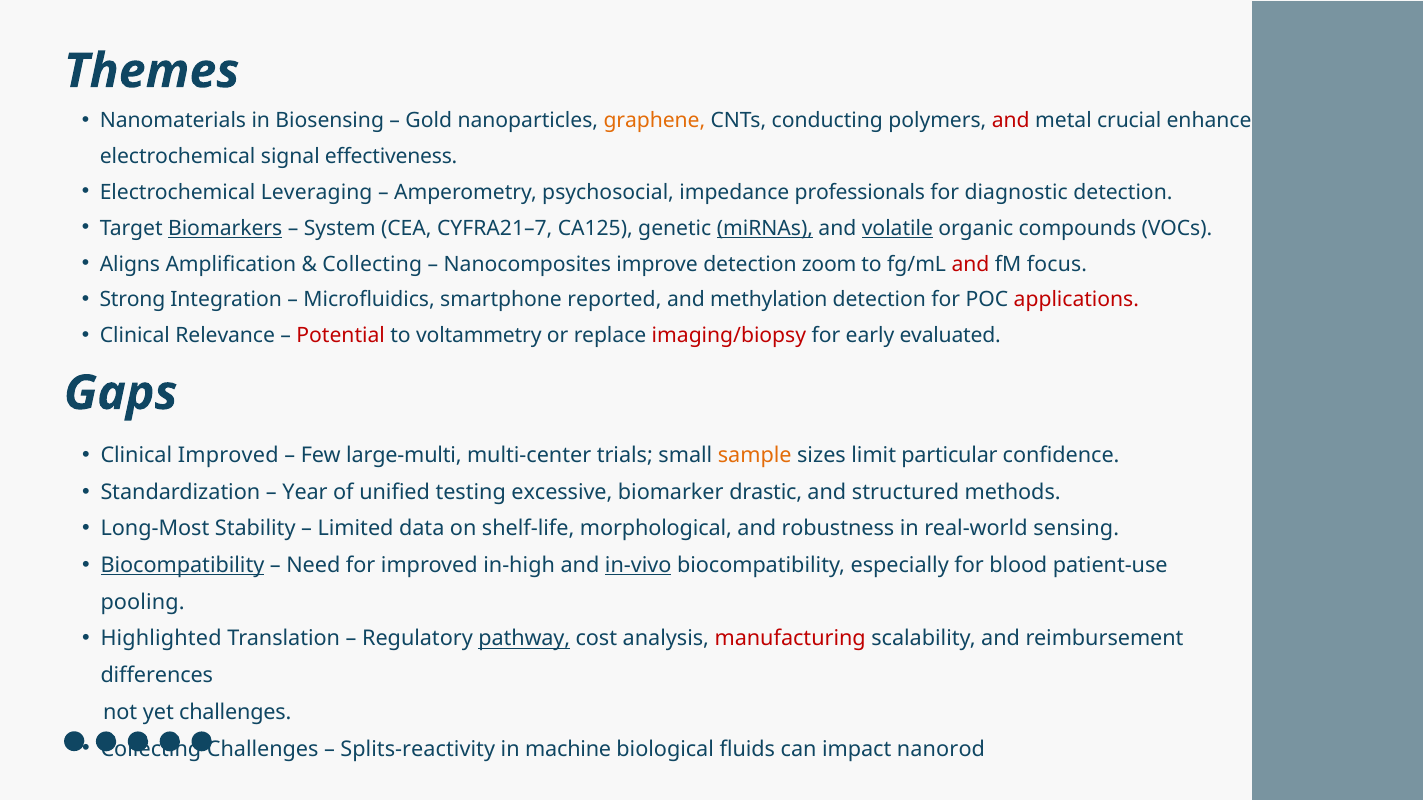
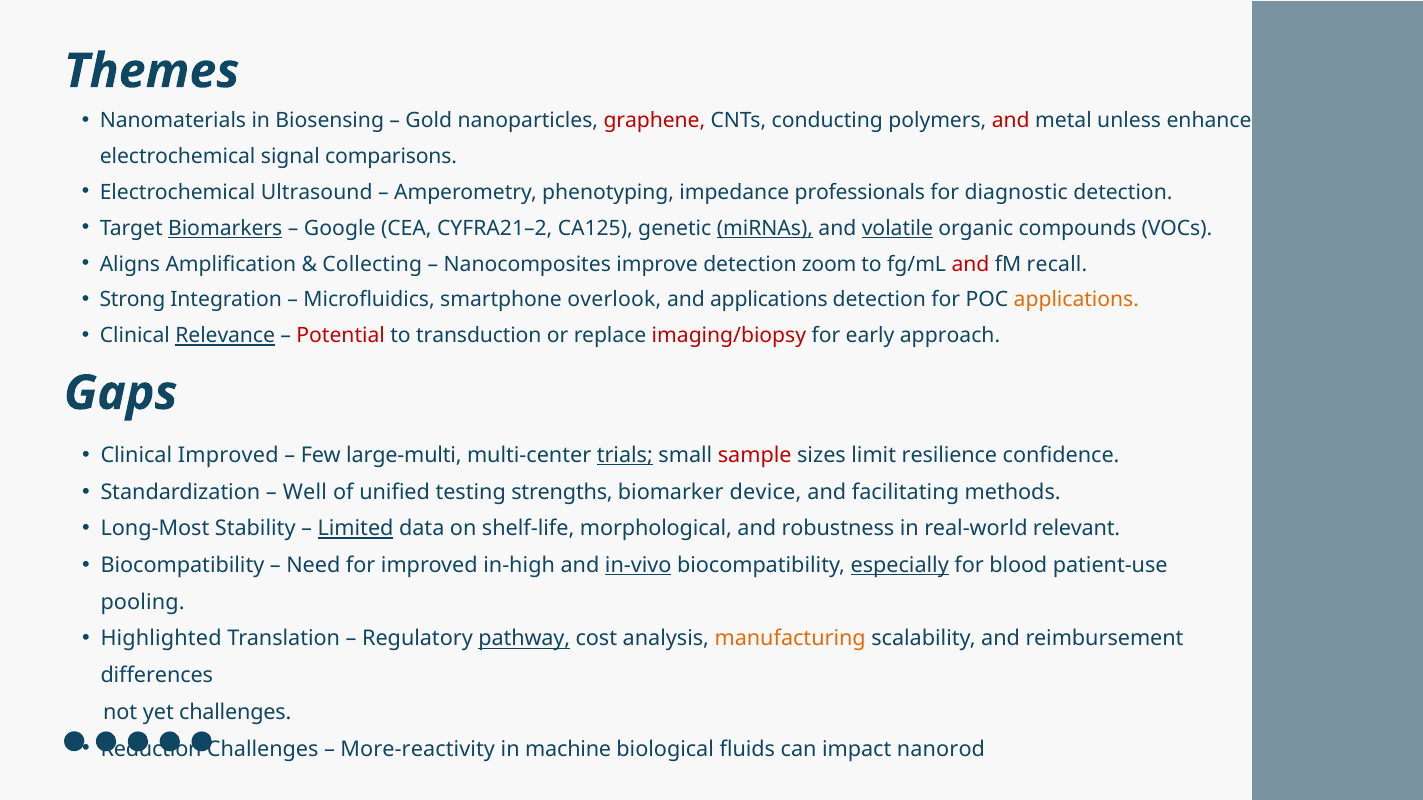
graphene colour: orange -> red
crucial: crucial -> unless
effectiveness: effectiveness -> comparisons
Leveraging: Leveraging -> Ultrasound
psychosocial: psychosocial -> phenotyping
System: System -> Google
CYFRA21–7: CYFRA21–7 -> CYFRA21–2
focus: focus -> recall
reported: reported -> overlook
and methylation: methylation -> applications
applications at (1076, 300) colour: red -> orange
Relevance underline: none -> present
voltammetry: voltammetry -> transduction
evaluated: evaluated -> approach
trials underline: none -> present
sample colour: orange -> red
particular: particular -> resilience
Year: Year -> Well
excessive: excessive -> strengths
drastic: drastic -> device
structured: structured -> facilitating
Limited underline: none -> present
sensing: sensing -> relevant
Biocompatibility at (182, 566) underline: present -> none
especially underline: none -> present
manufacturing colour: red -> orange
Collecting at (151, 749): Collecting -> Reduction
Splits-reactivity: Splits-reactivity -> More-reactivity
